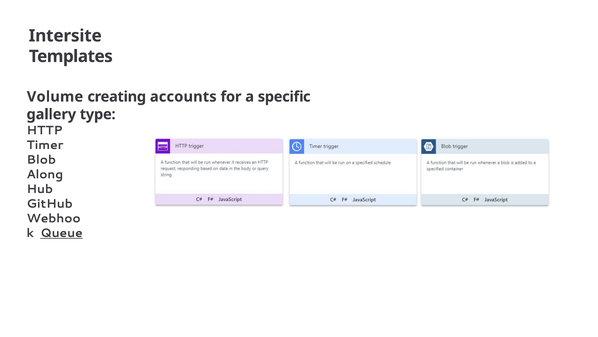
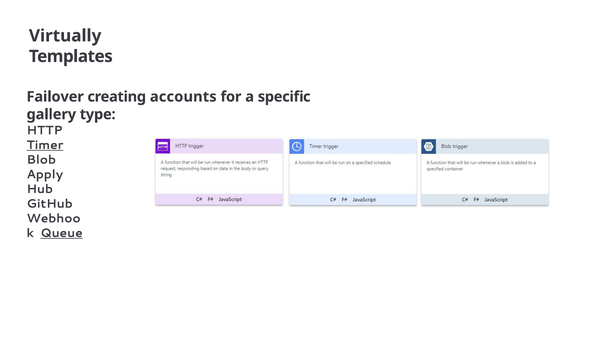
Intersite: Intersite -> Virtually
Volume: Volume -> Failover
Timer underline: none -> present
Along: Along -> Apply
